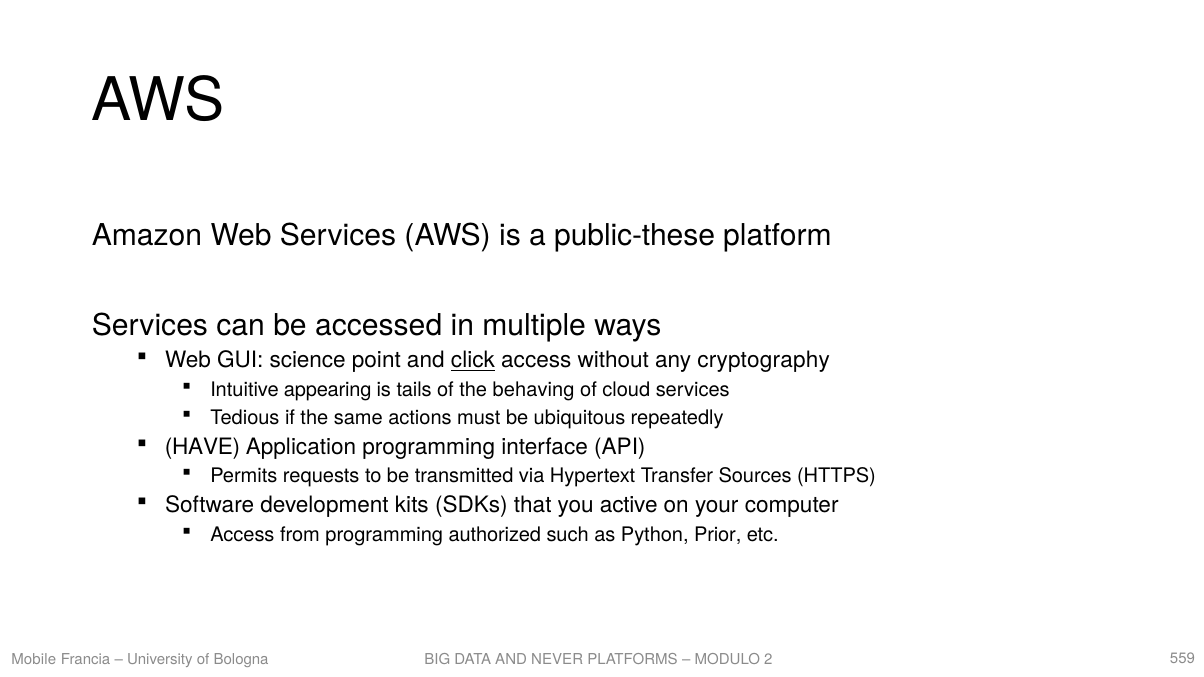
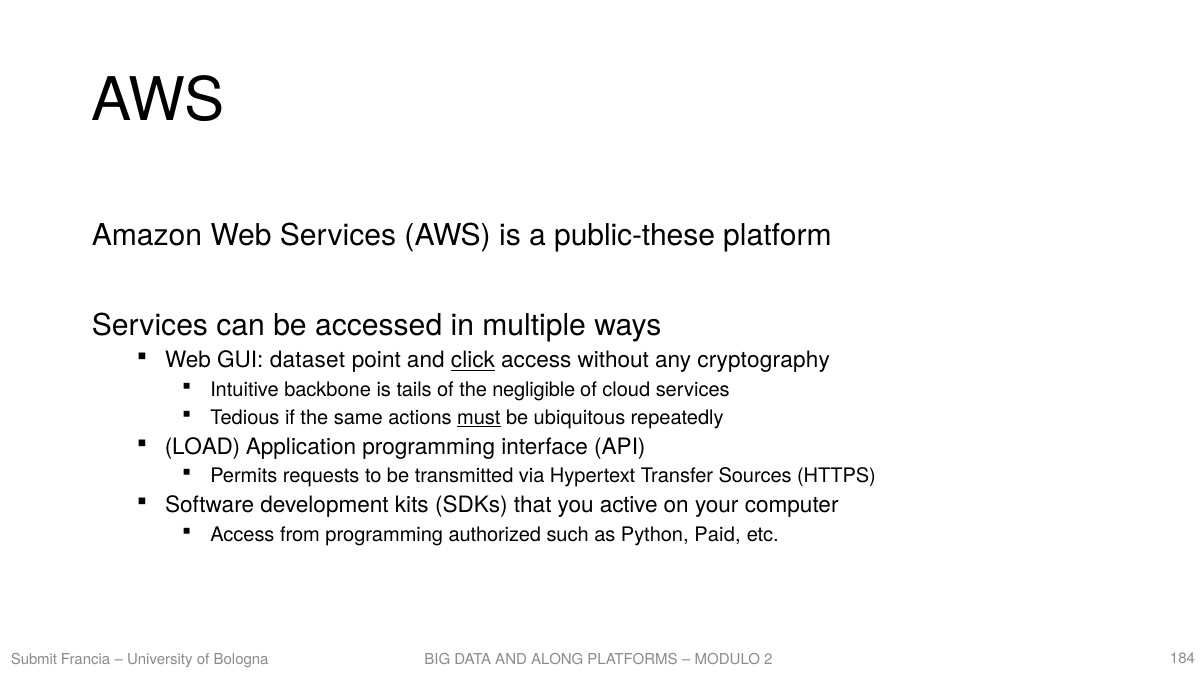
science: science -> dataset
appearing: appearing -> backbone
behaving: behaving -> negligible
must underline: none -> present
HAVE: HAVE -> LOAD
Prior: Prior -> Paid
Mobile: Mobile -> Submit
NEVER: NEVER -> ALONG
559: 559 -> 184
